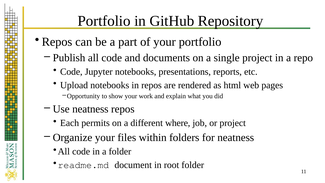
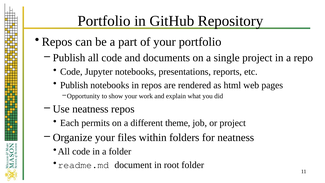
Upload at (74, 85): Upload -> Publish
where: where -> theme
